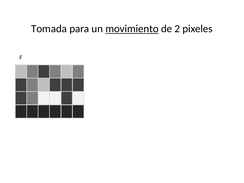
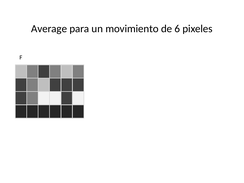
Tomada: Tomada -> Average
movimiento underline: present -> none
2: 2 -> 6
